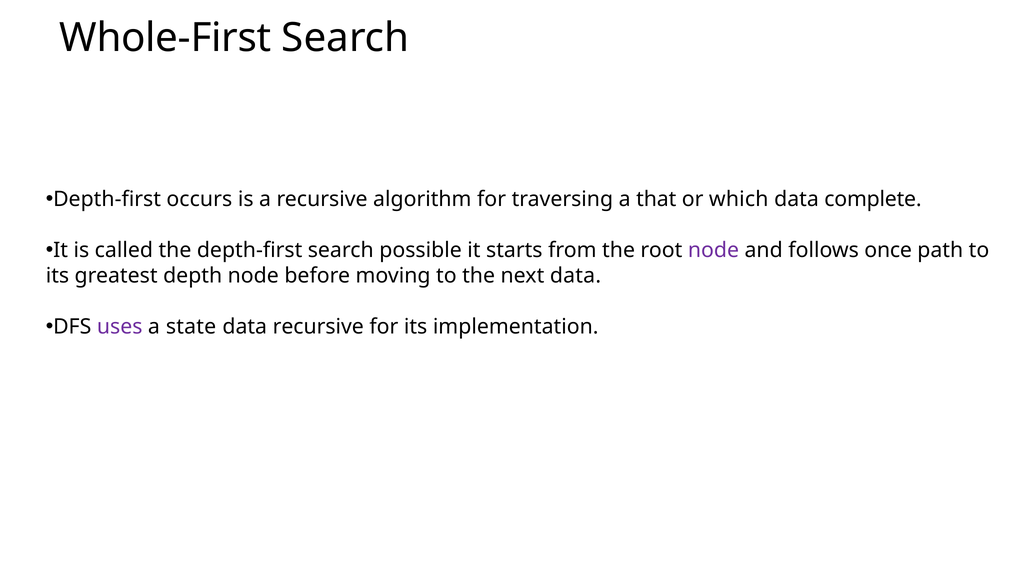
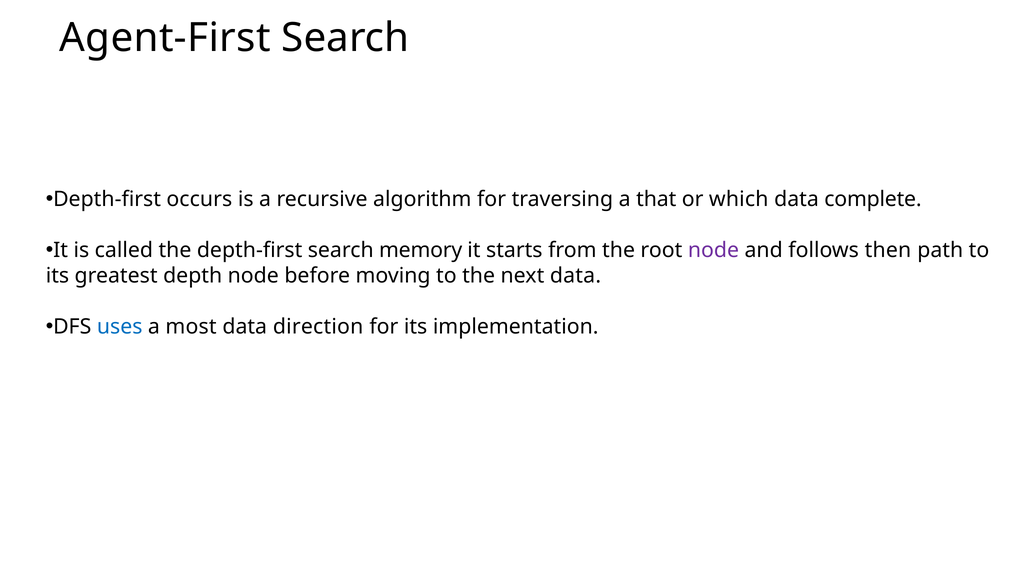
Whole-First: Whole-First -> Agent-First
possible: possible -> memory
once: once -> then
uses colour: purple -> blue
state: state -> most
data recursive: recursive -> direction
